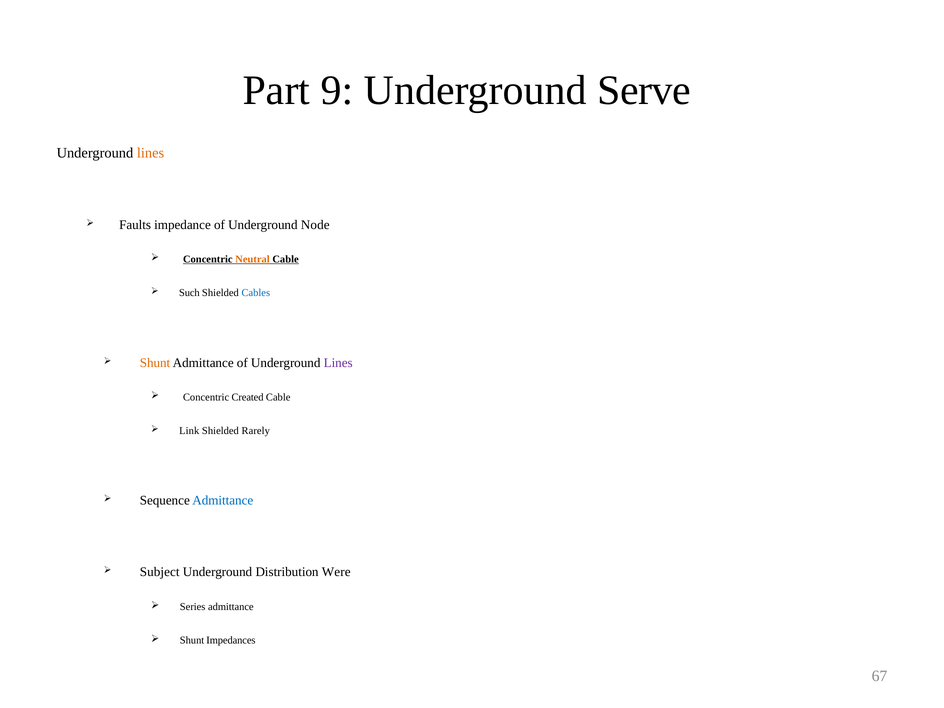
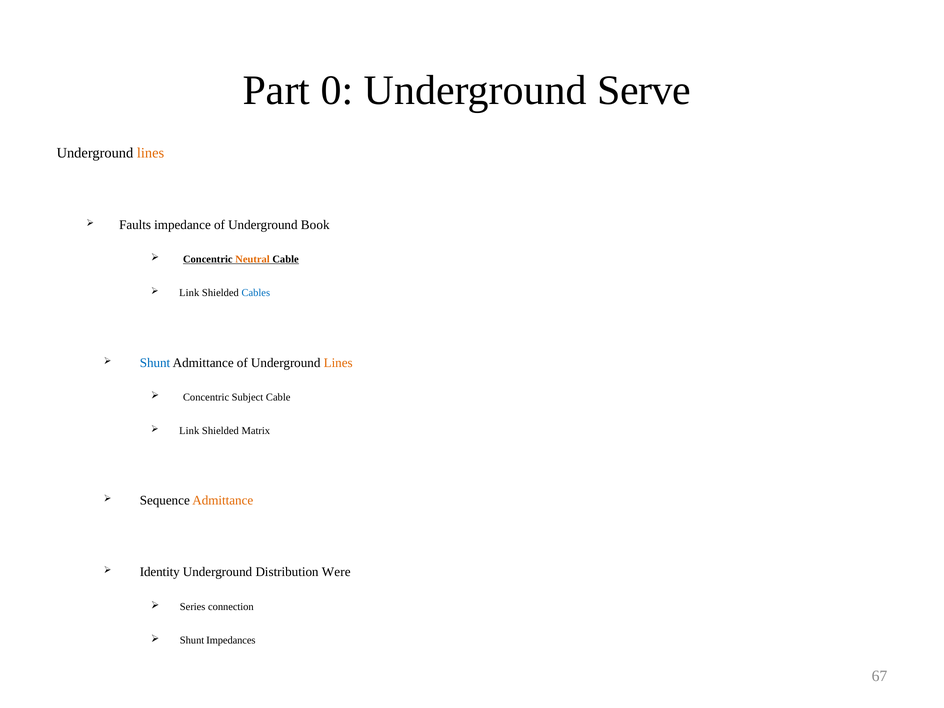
9: 9 -> 0
Node: Node -> Book
Such at (189, 293): Such -> Link
Shunt at (155, 363) colour: orange -> blue
Lines at (338, 363) colour: purple -> orange
Created: Created -> Subject
Rarely: Rarely -> Matrix
Admittance at (223, 501) colour: blue -> orange
Subject: Subject -> Identity
Series admittance: admittance -> connection
